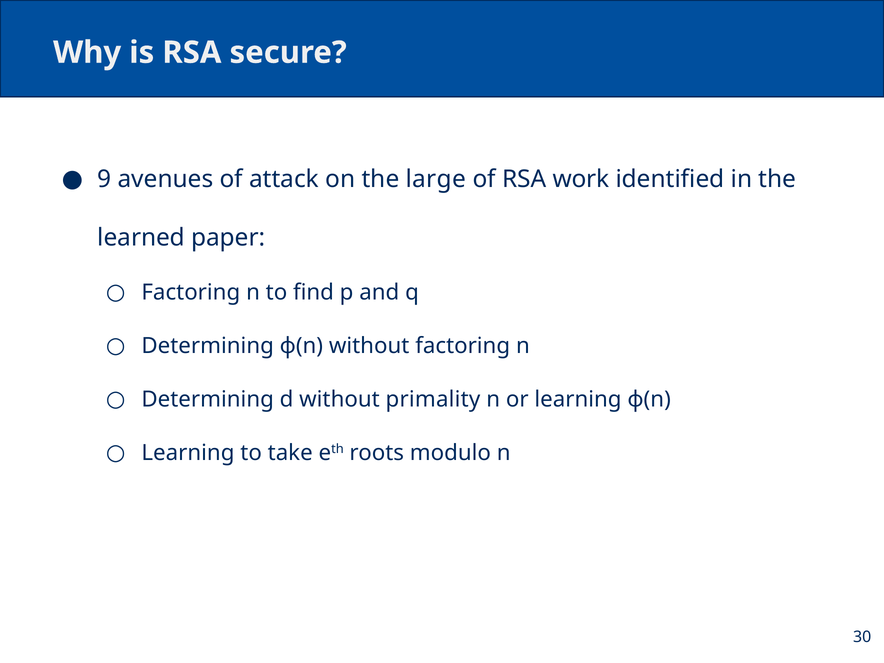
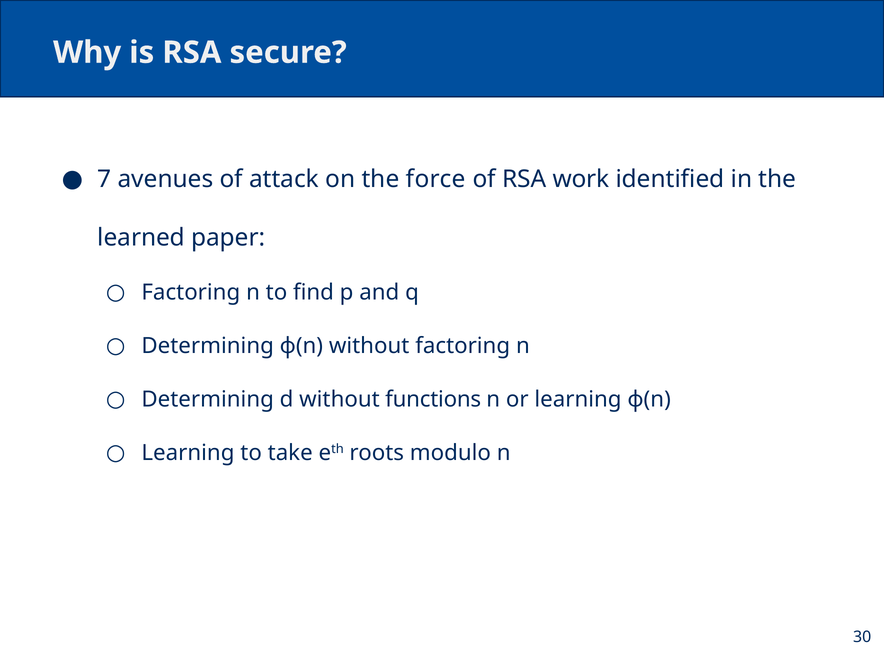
9: 9 -> 7
large: large -> force
primality: primality -> functions
